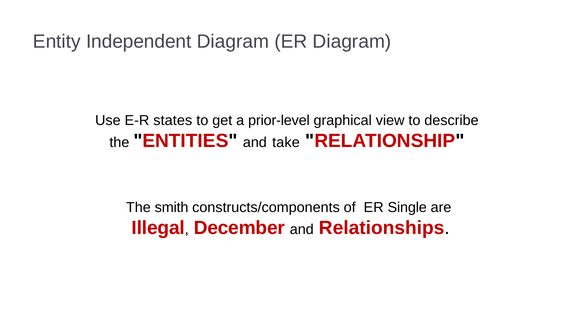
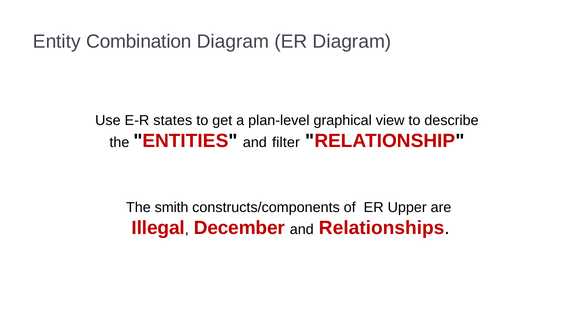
Independent: Independent -> Combination
prior-level: prior-level -> plan-level
take: take -> filter
Single: Single -> Upper
